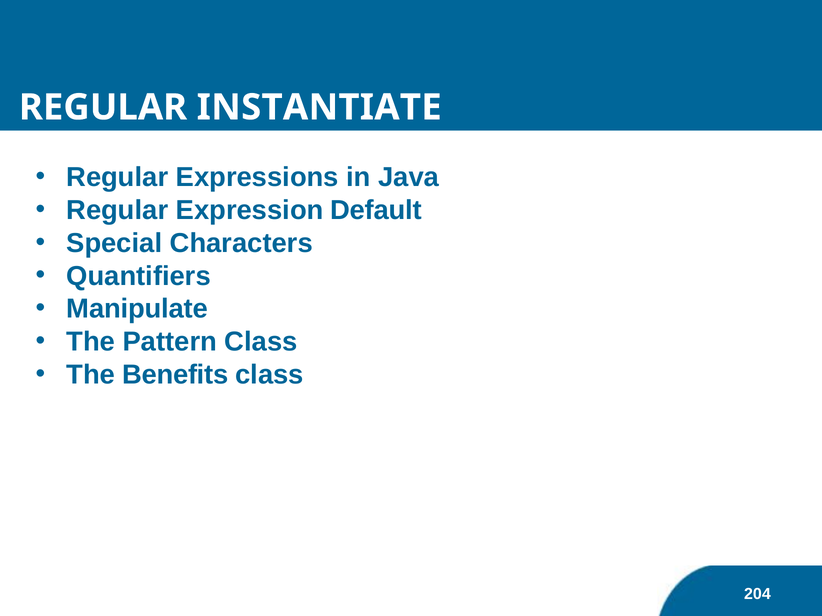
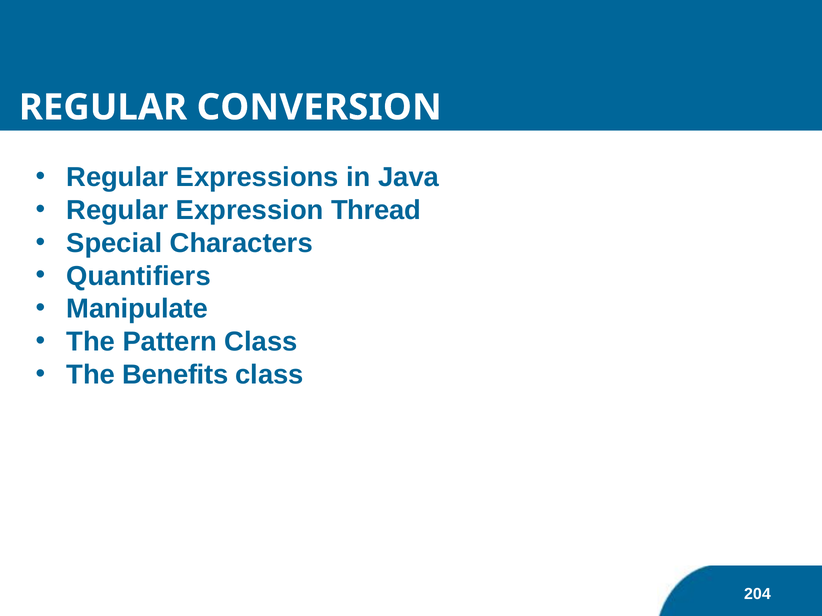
INSTANTIATE: INSTANTIATE -> CONVERSION
Default: Default -> Thread
